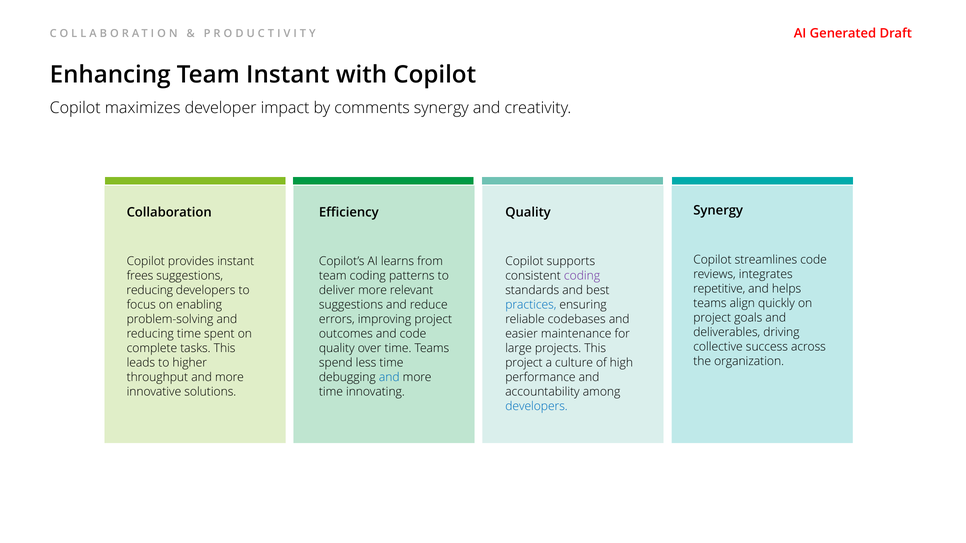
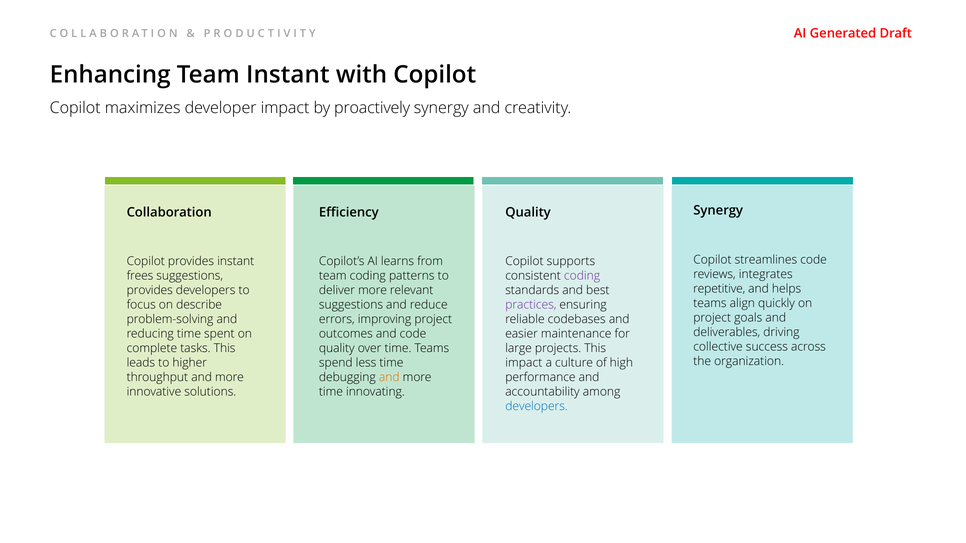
comments: comments -> proactively
reducing at (150, 291): reducing -> provides
enabling: enabling -> describe
practices colour: blue -> purple
project at (524, 363): project -> impact
and at (389, 378) colour: blue -> orange
